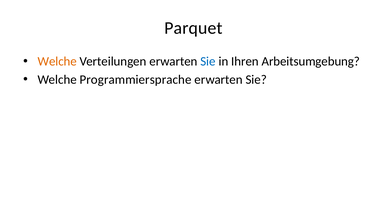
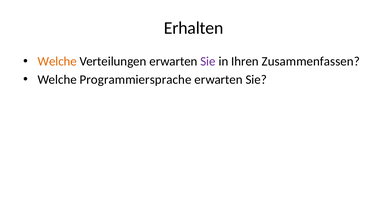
Parquet: Parquet -> Erhalten
Sie at (208, 61) colour: blue -> purple
Arbeitsumgebung: Arbeitsumgebung -> Zusammenfassen
